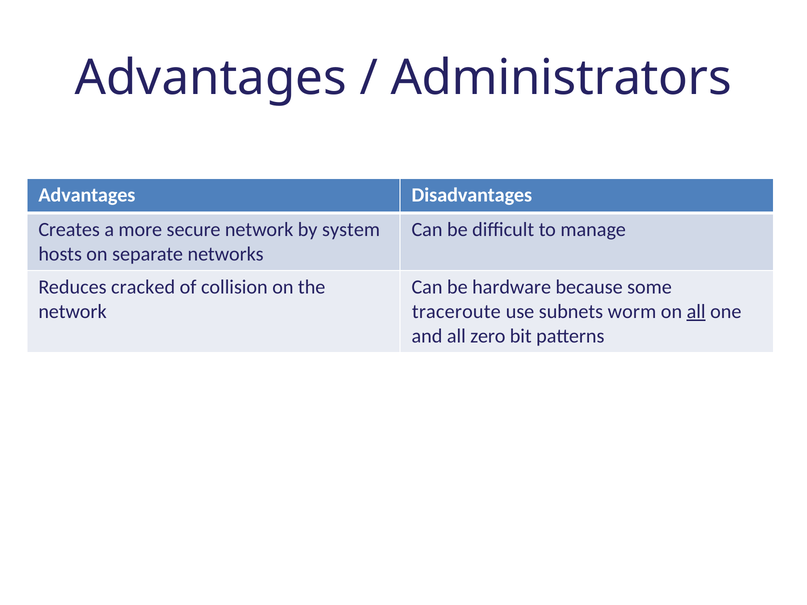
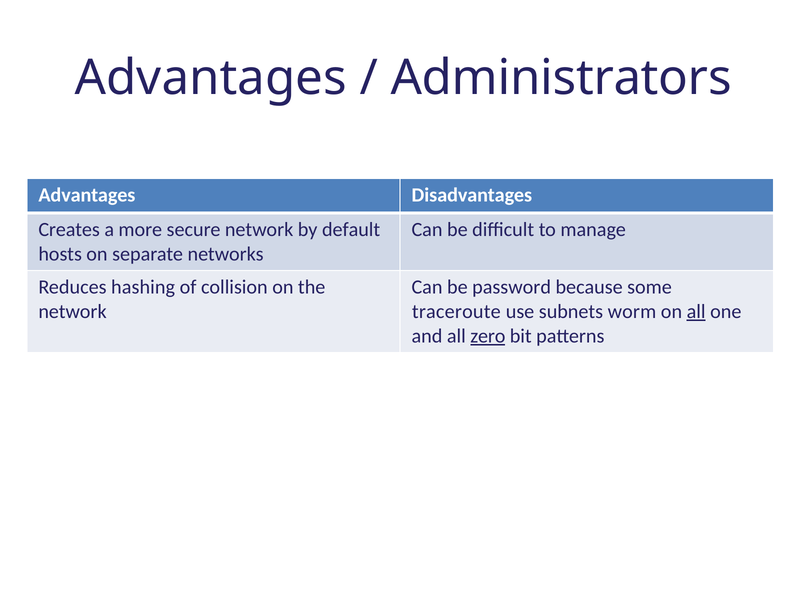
system: system -> default
cracked: cracked -> hashing
hardware: hardware -> password
zero underline: none -> present
